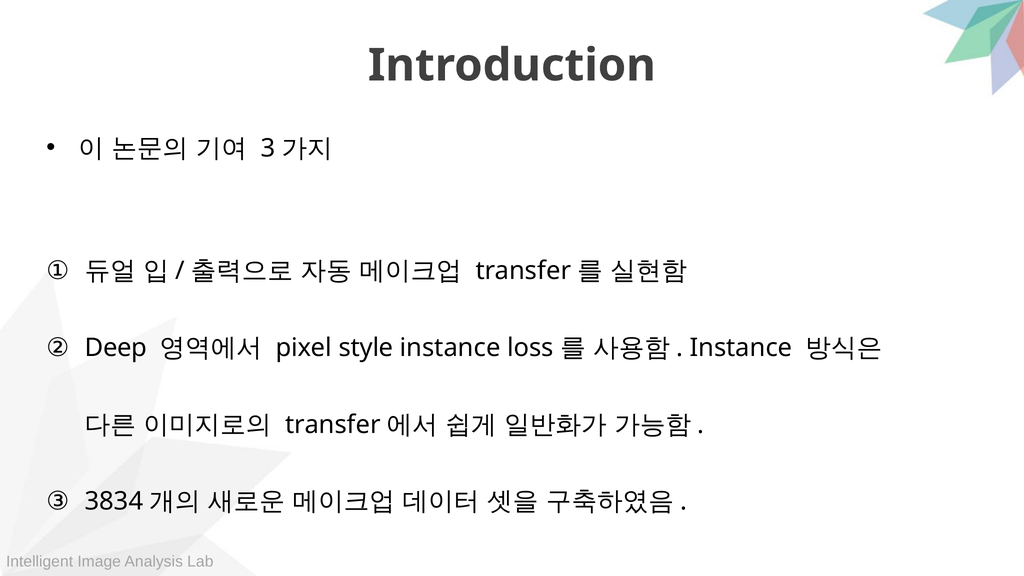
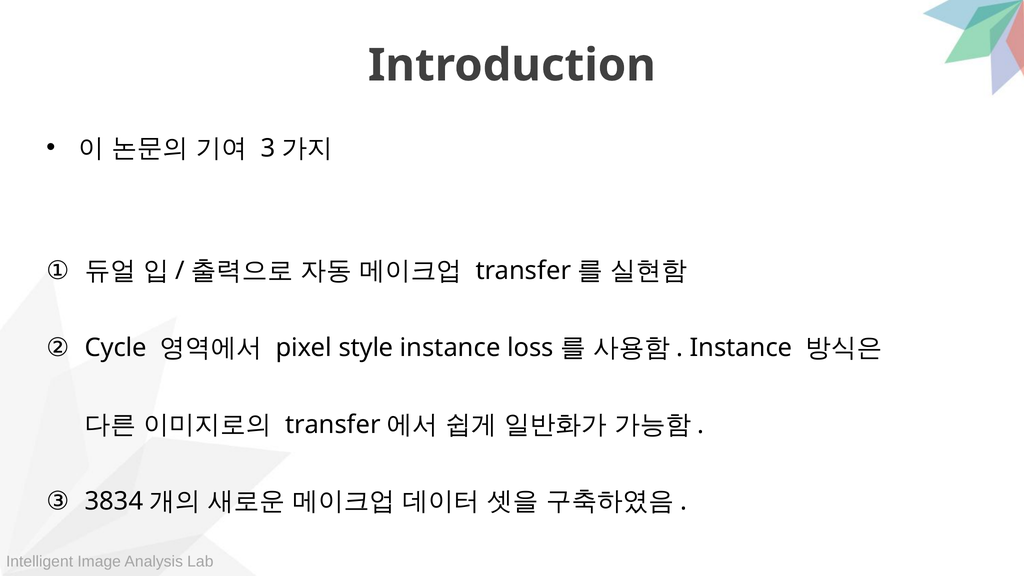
Deep: Deep -> Cycle
